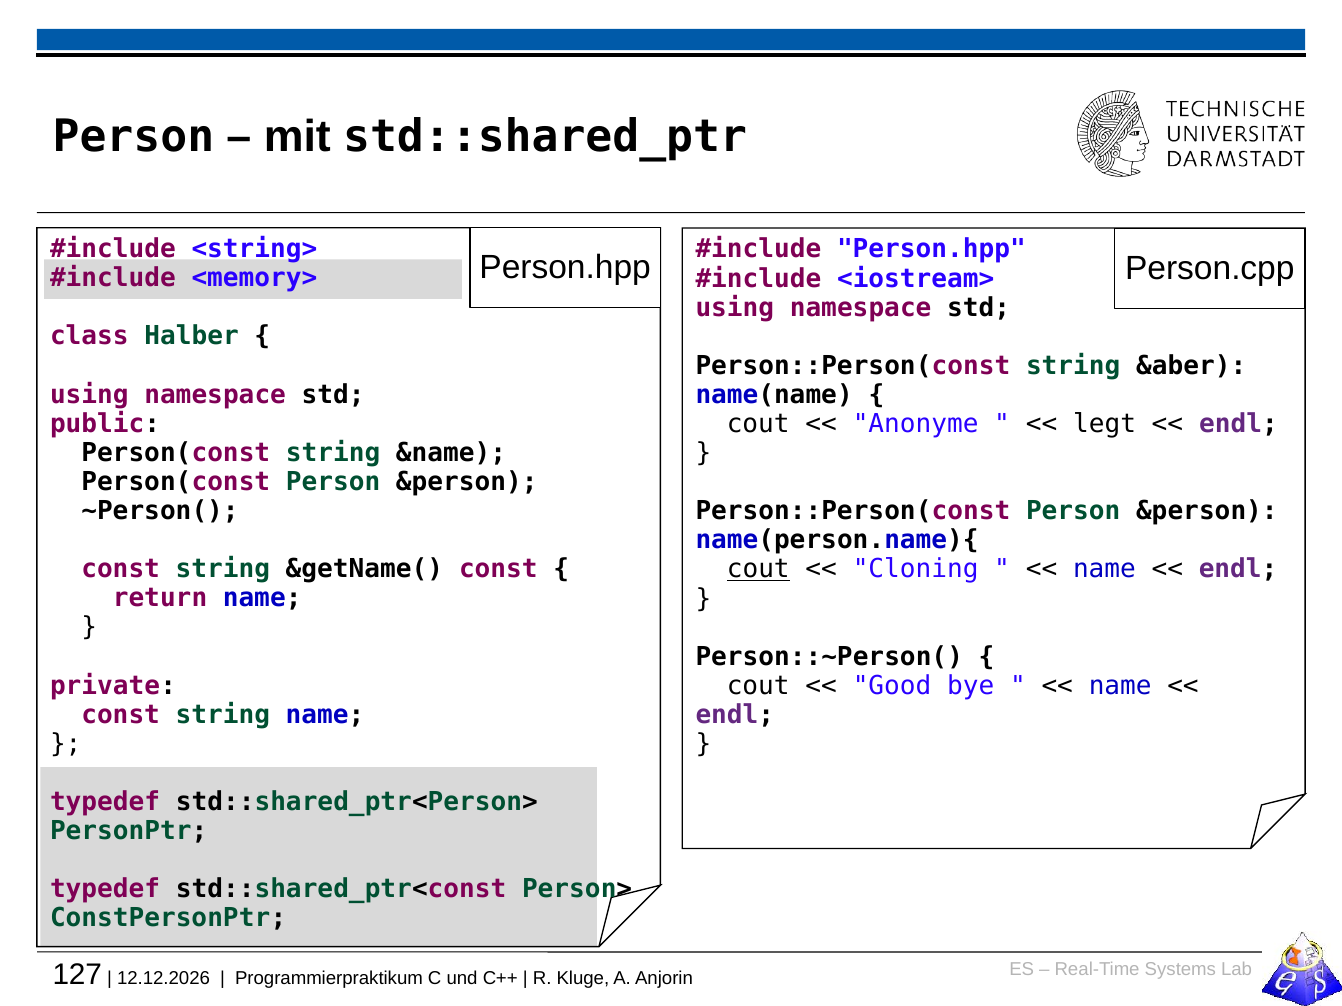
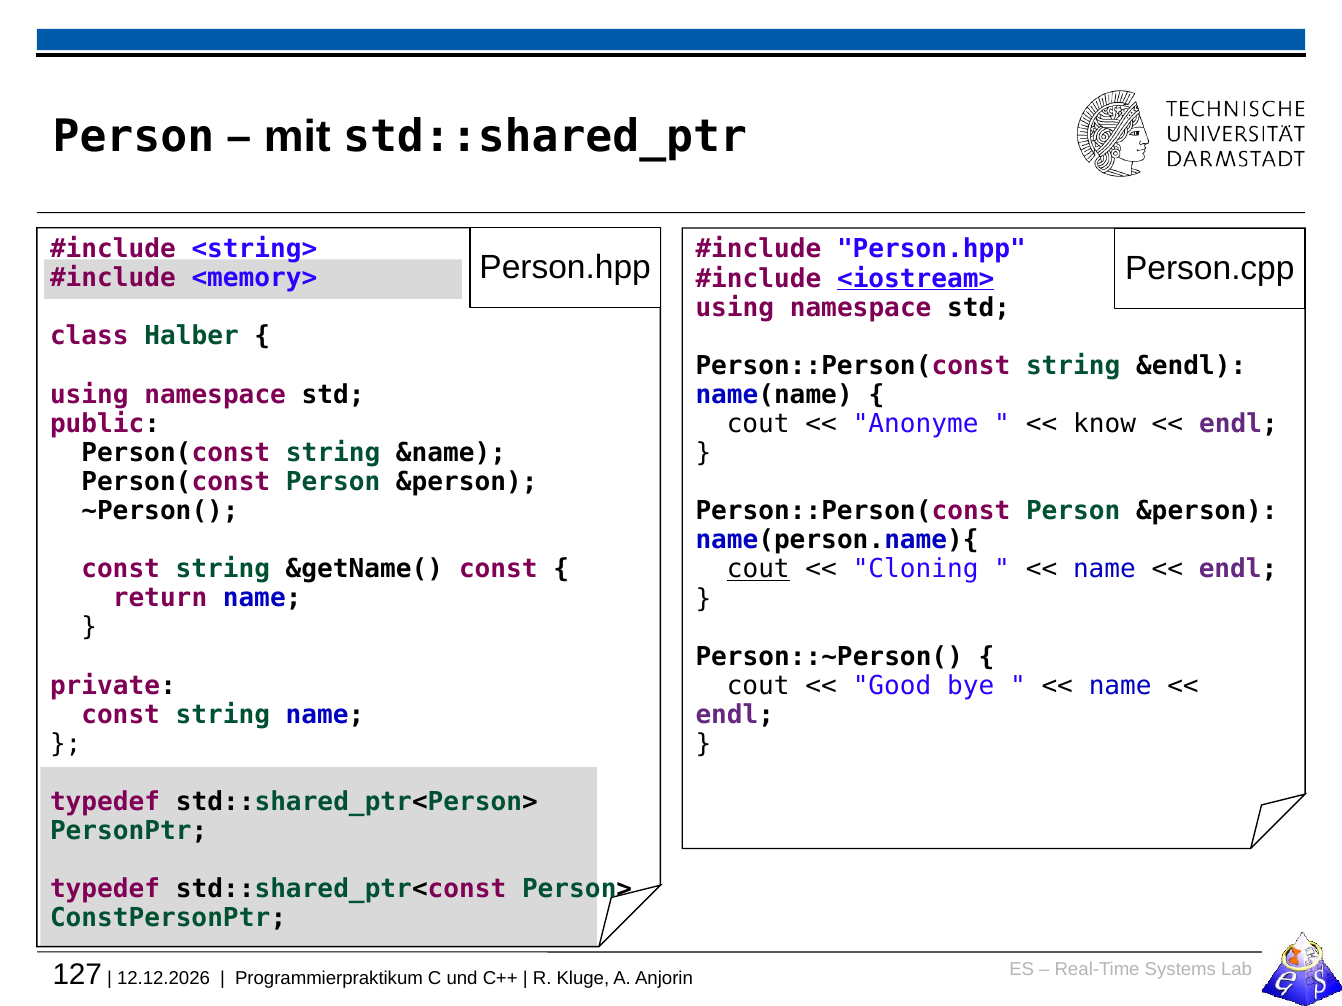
<iostream> underline: none -> present
&aber: &aber -> &endl
legt: legt -> know
